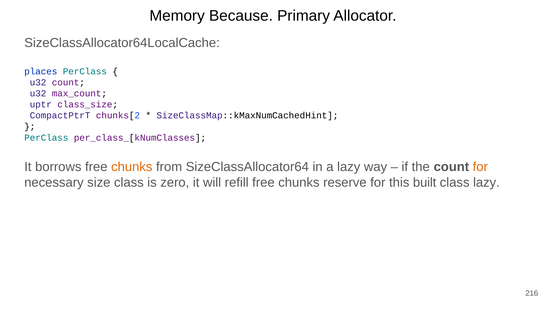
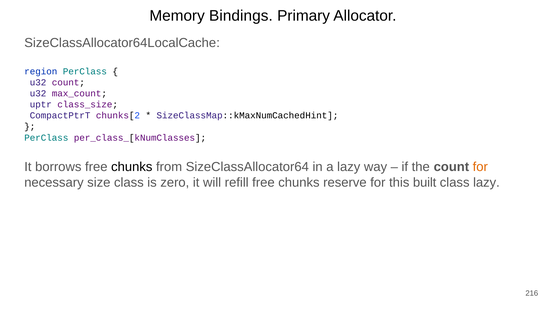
Because: Because -> Bindings
places: places -> region
chunks at (132, 167) colour: orange -> black
